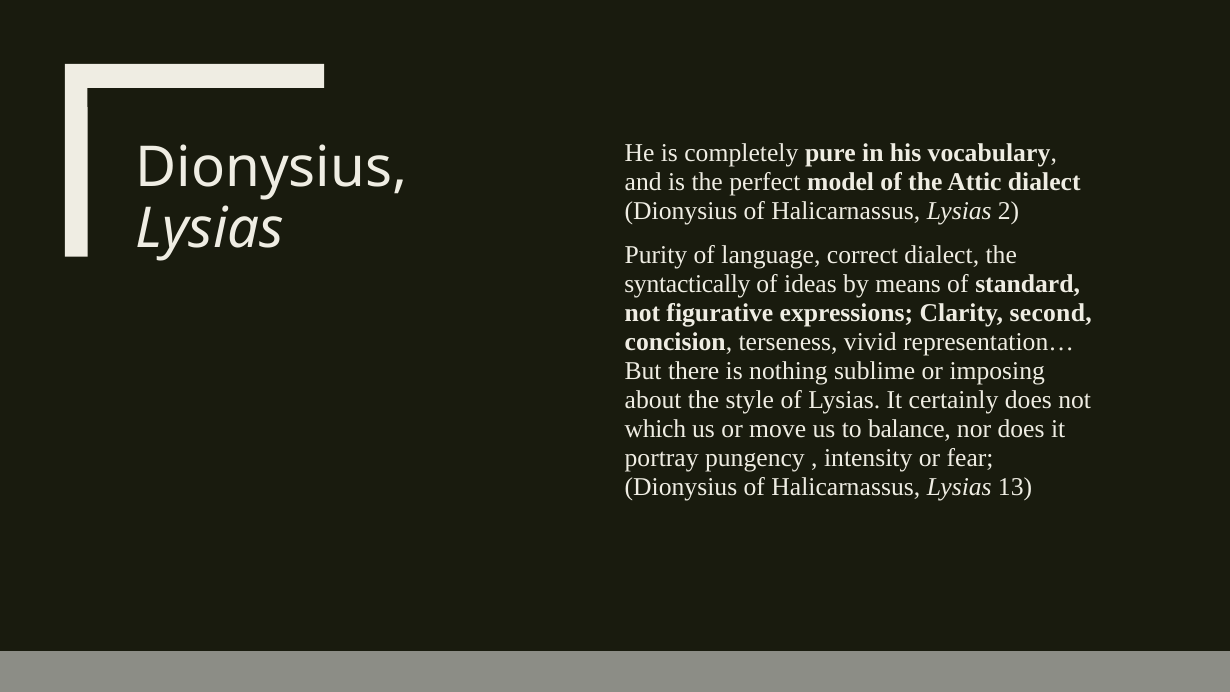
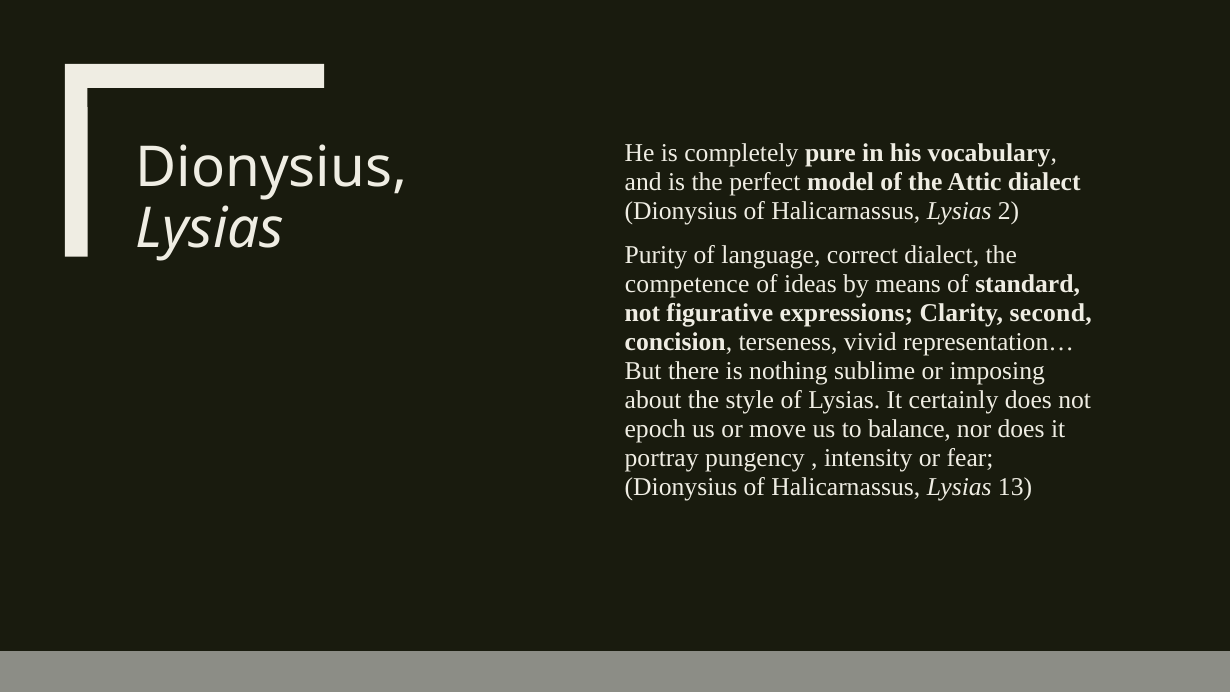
syntactically: syntactically -> competence
which: which -> epoch
